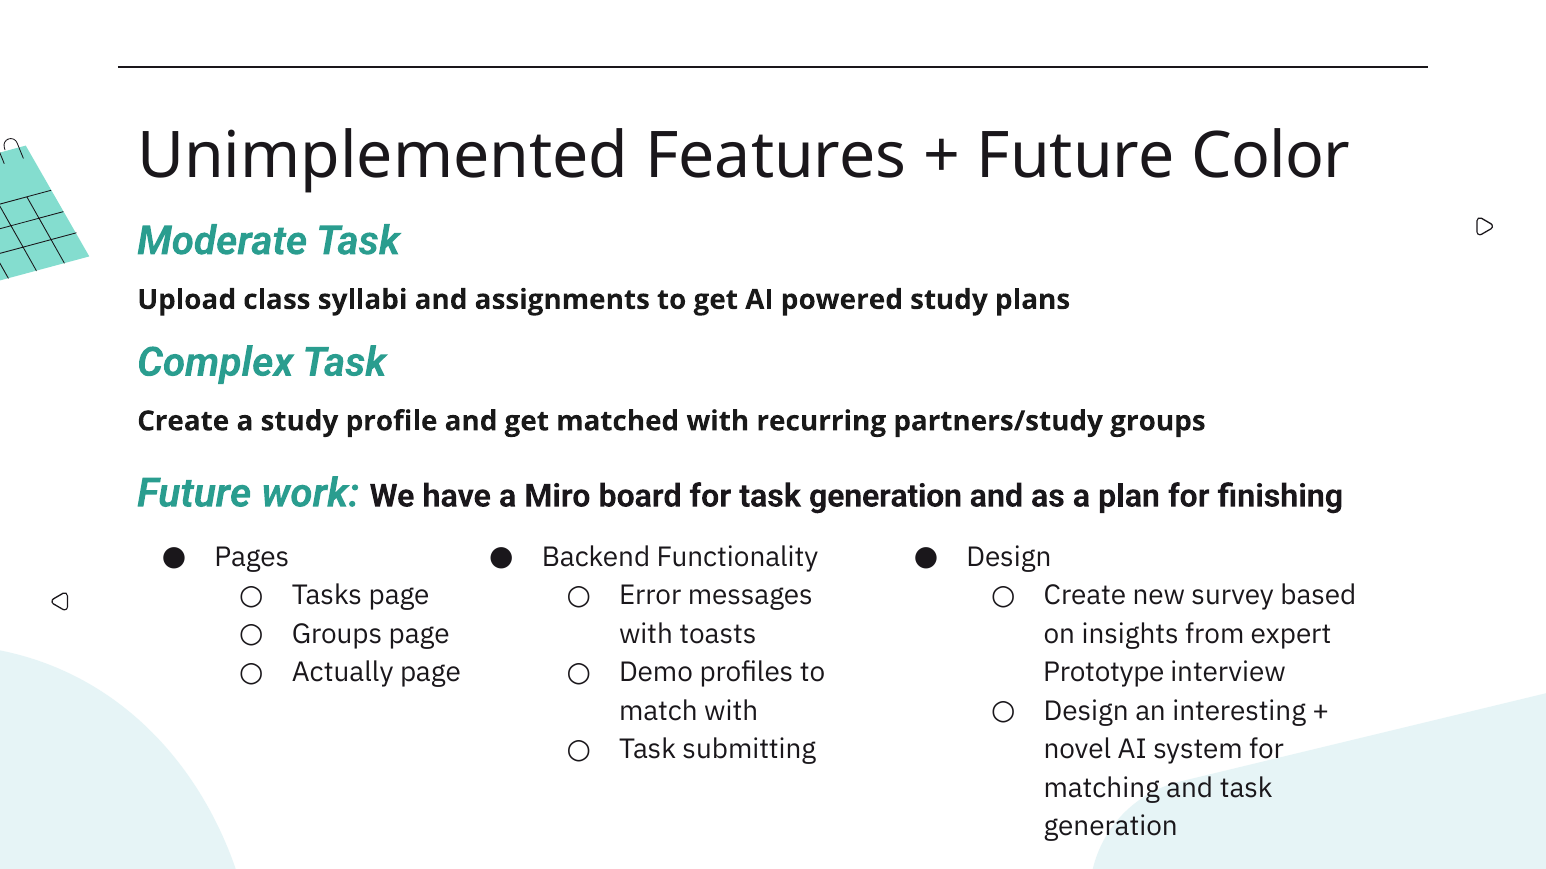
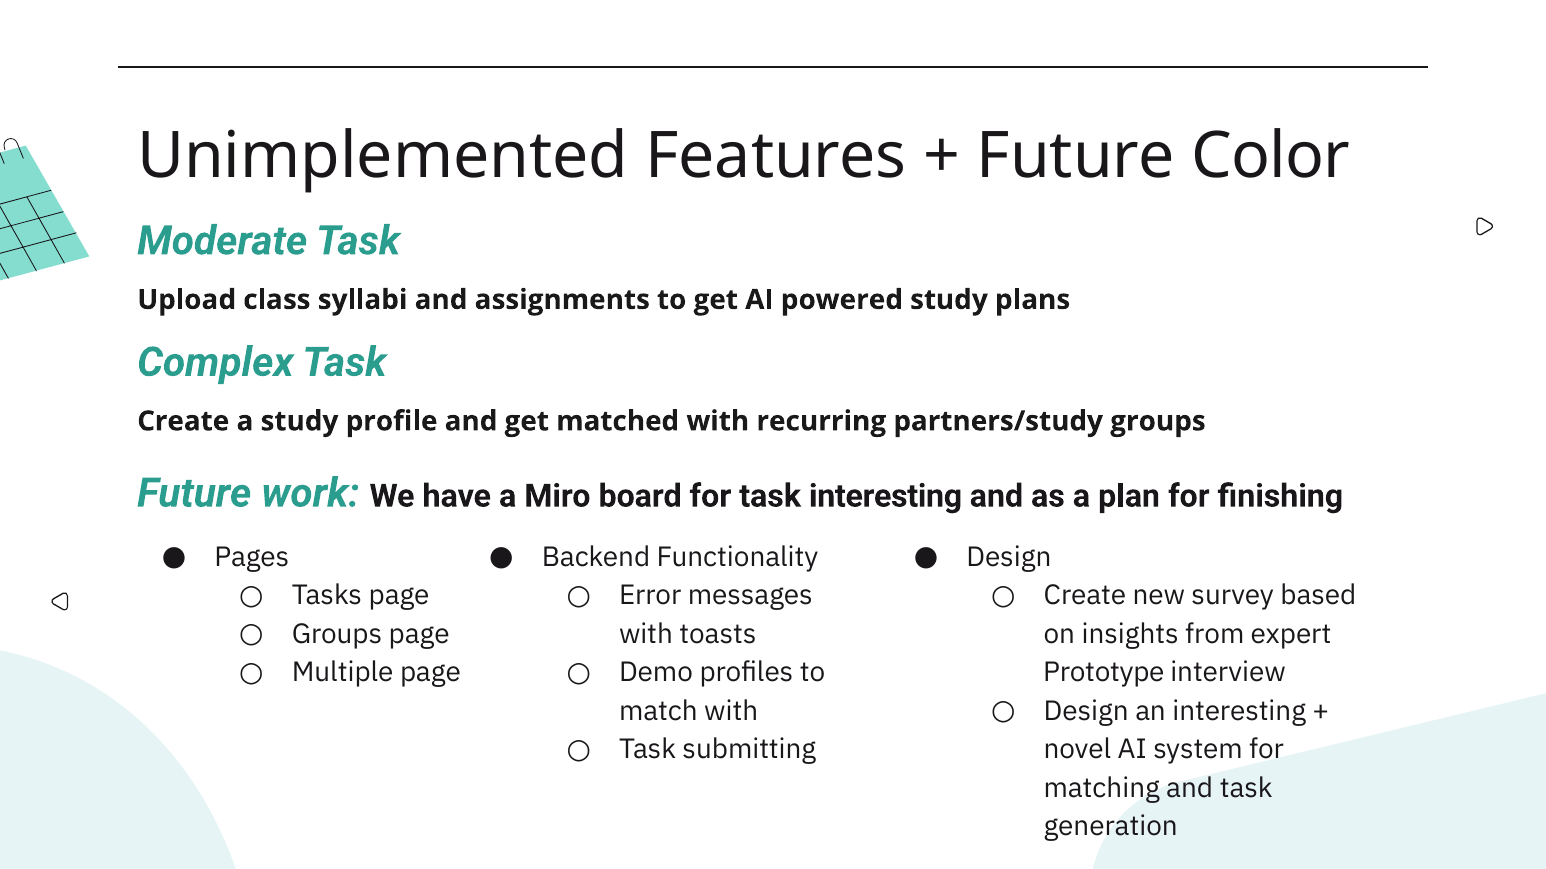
for task generation: generation -> interesting
Actually: Actually -> Multiple
